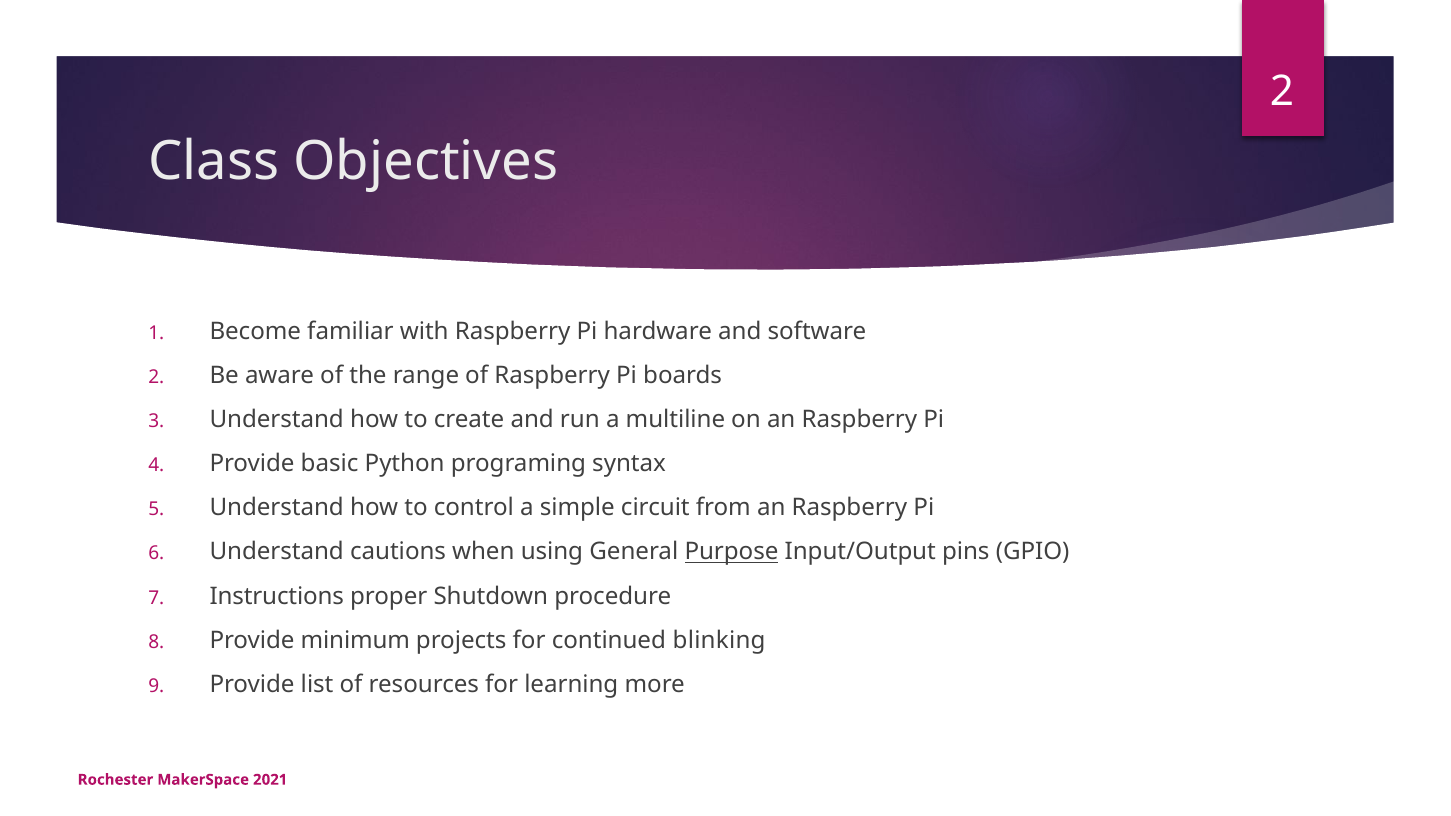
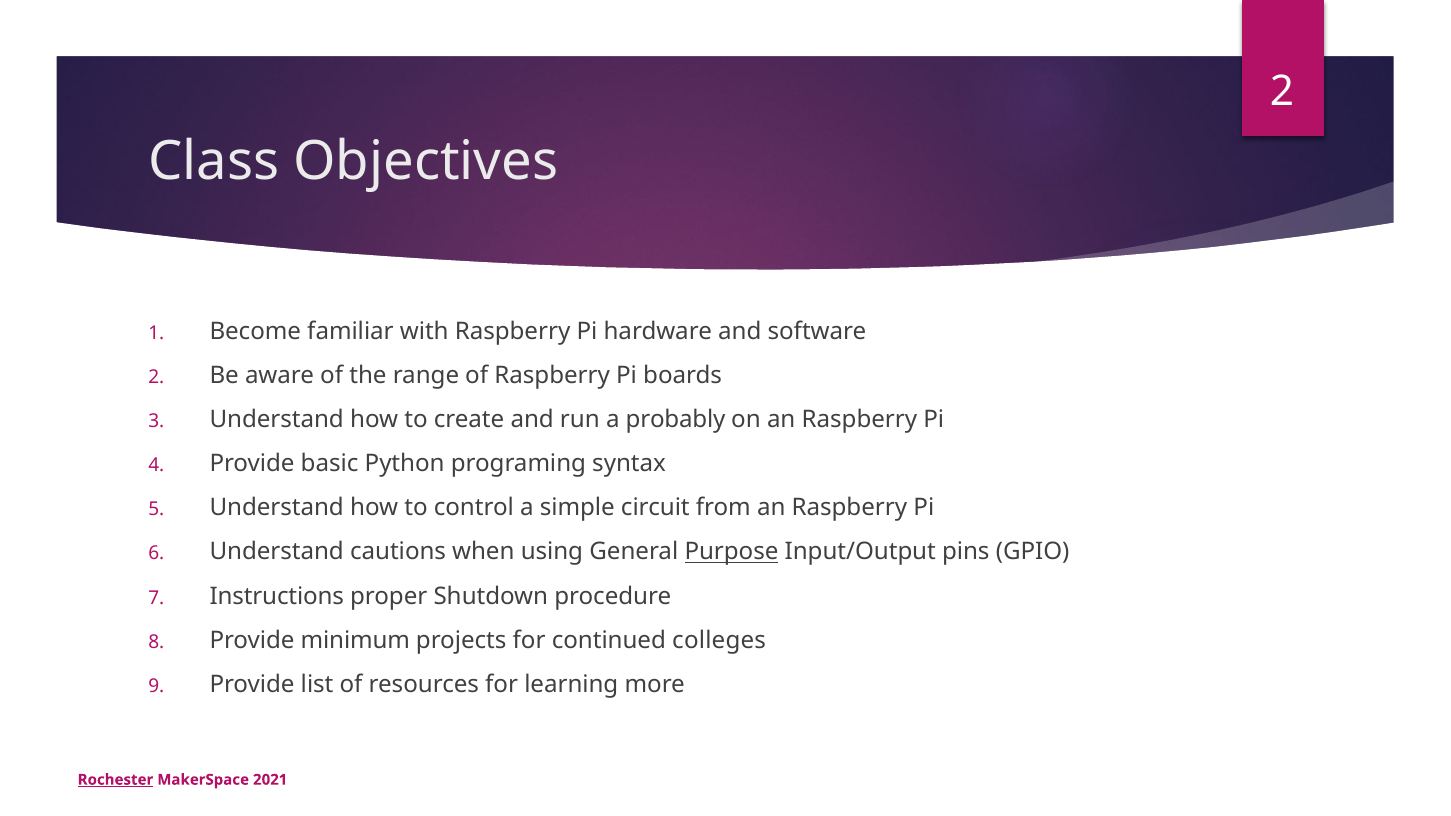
multiline: multiline -> probably
blinking: blinking -> colleges
Rochester underline: none -> present
